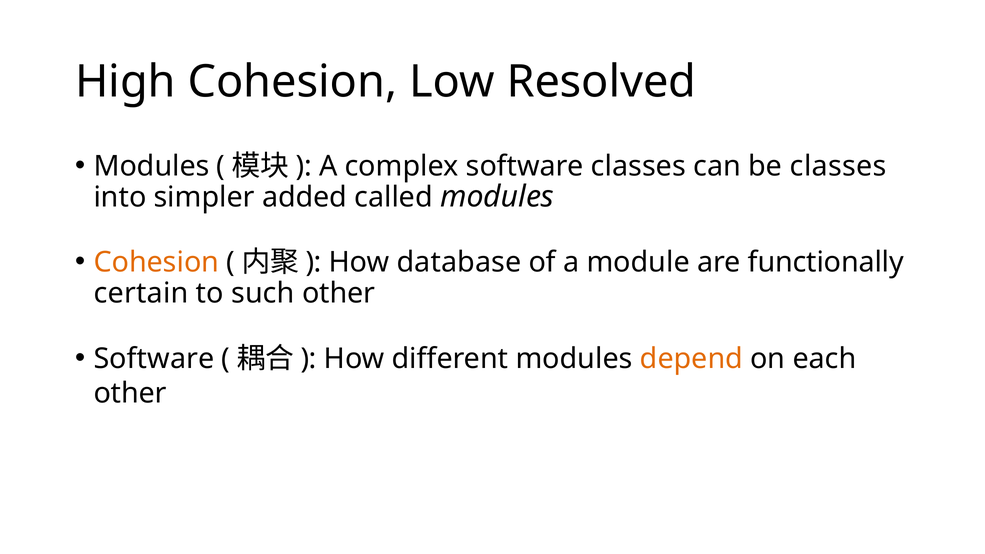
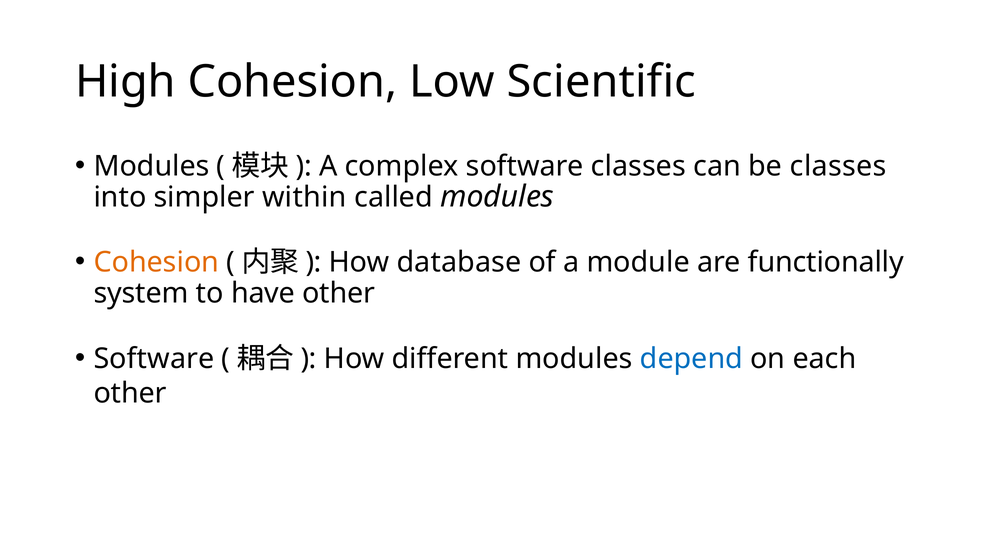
Resolved: Resolved -> Scientific
added: added -> within
certain: certain -> system
such: such -> have
depend colour: orange -> blue
